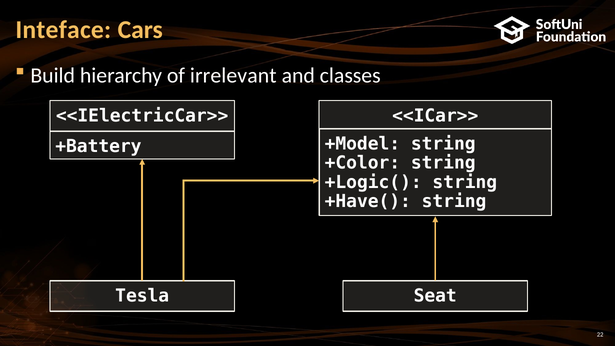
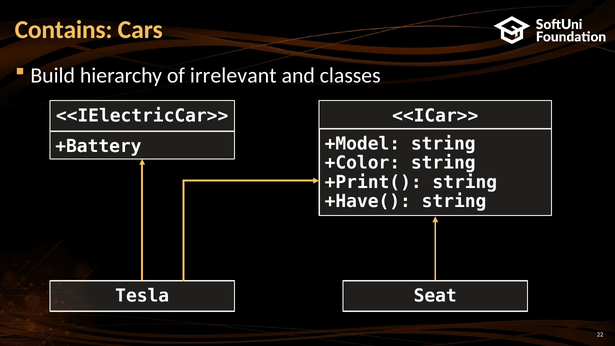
Inteface: Inteface -> Contains
+Logic(: +Logic( -> +Print(
